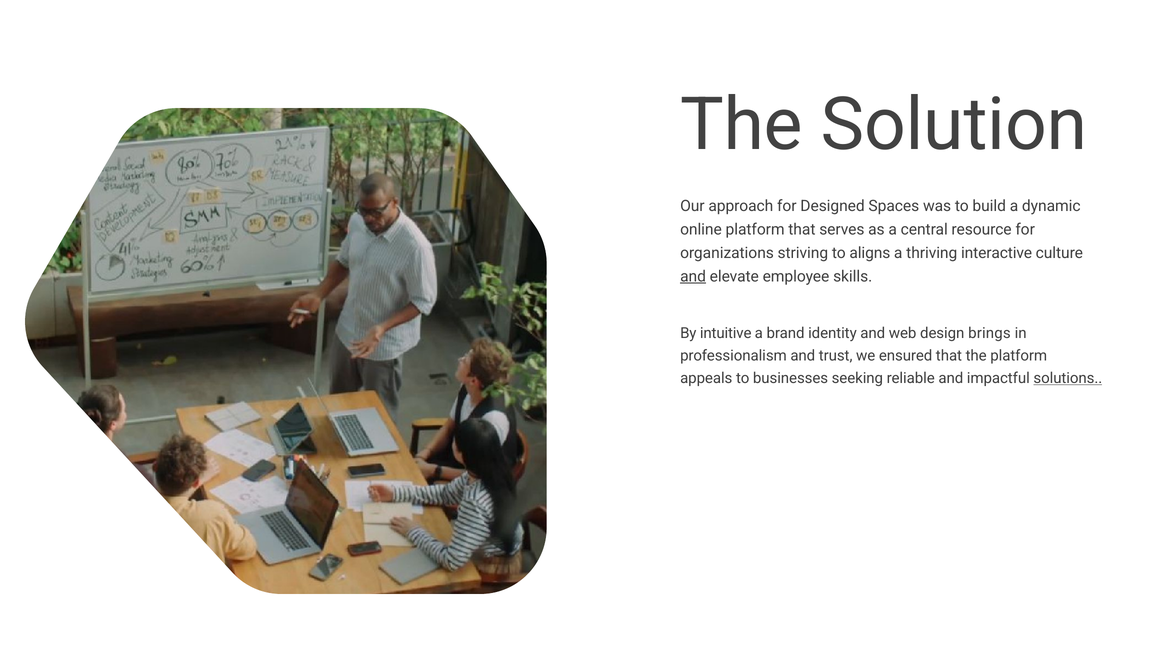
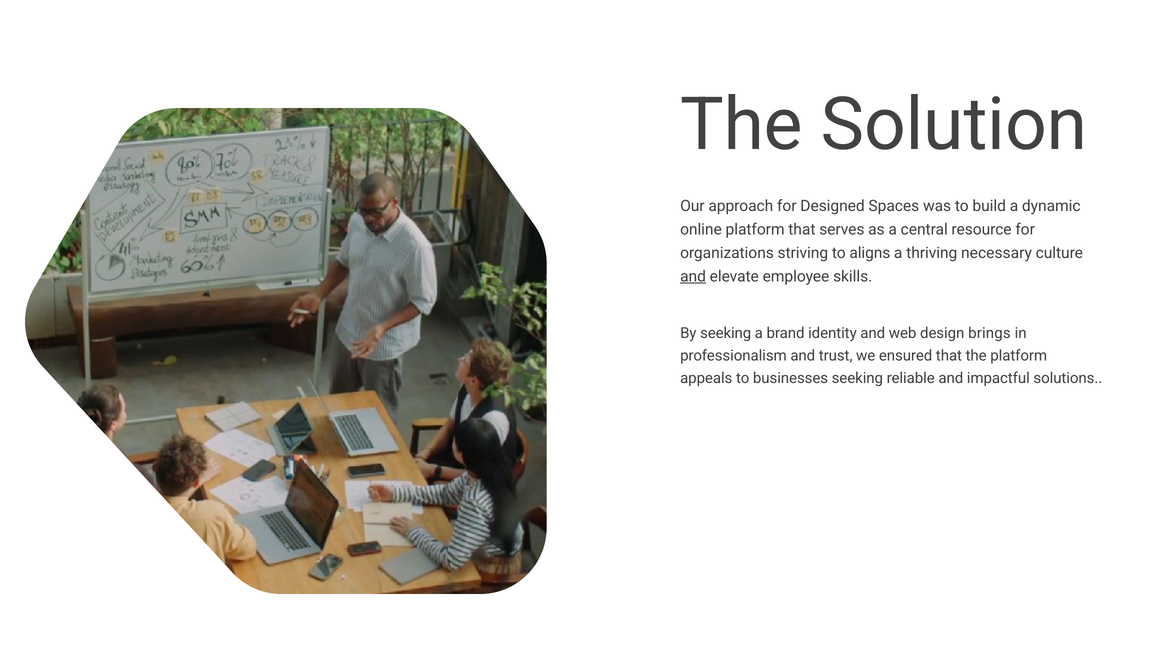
interactive: interactive -> necessary
By intuitive: intuitive -> seeking
solutions underline: present -> none
